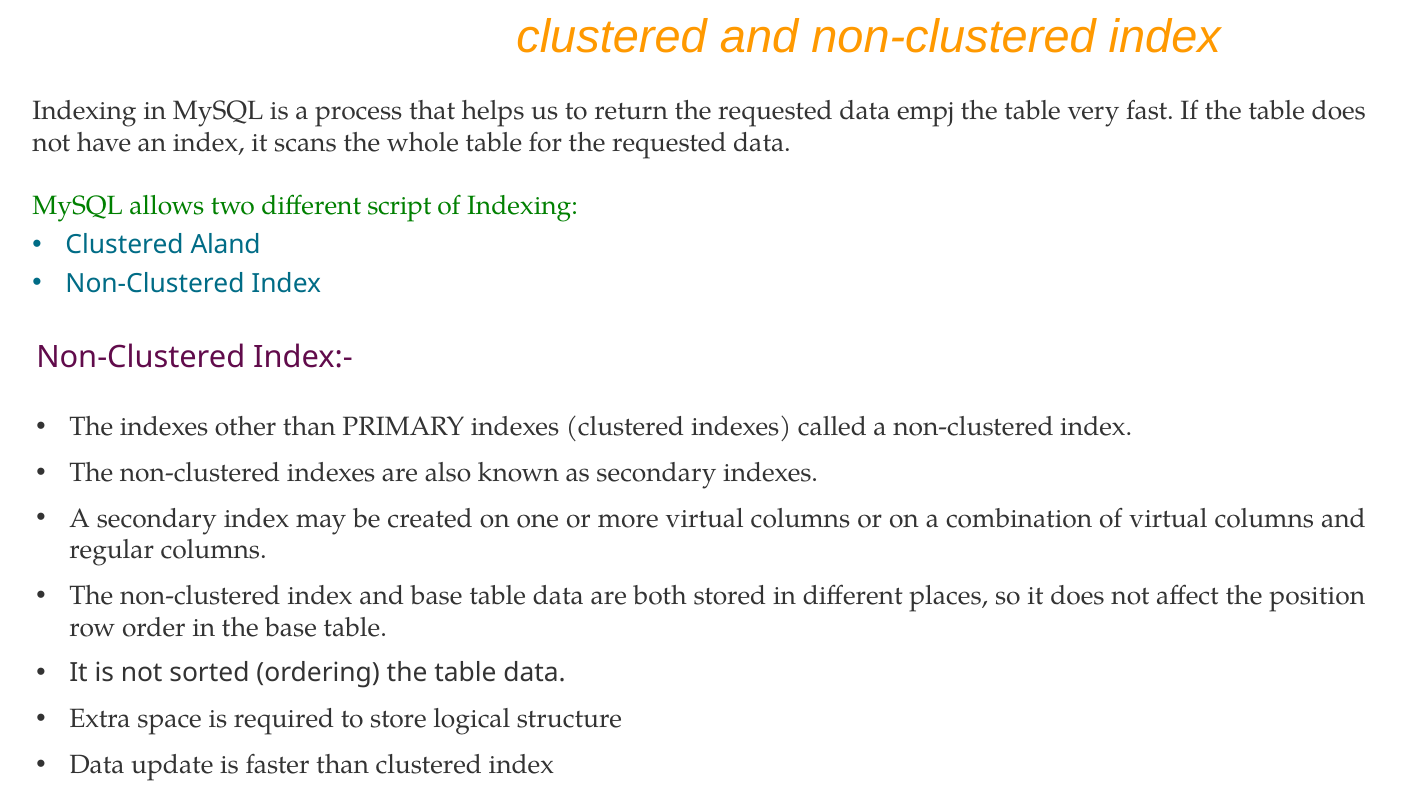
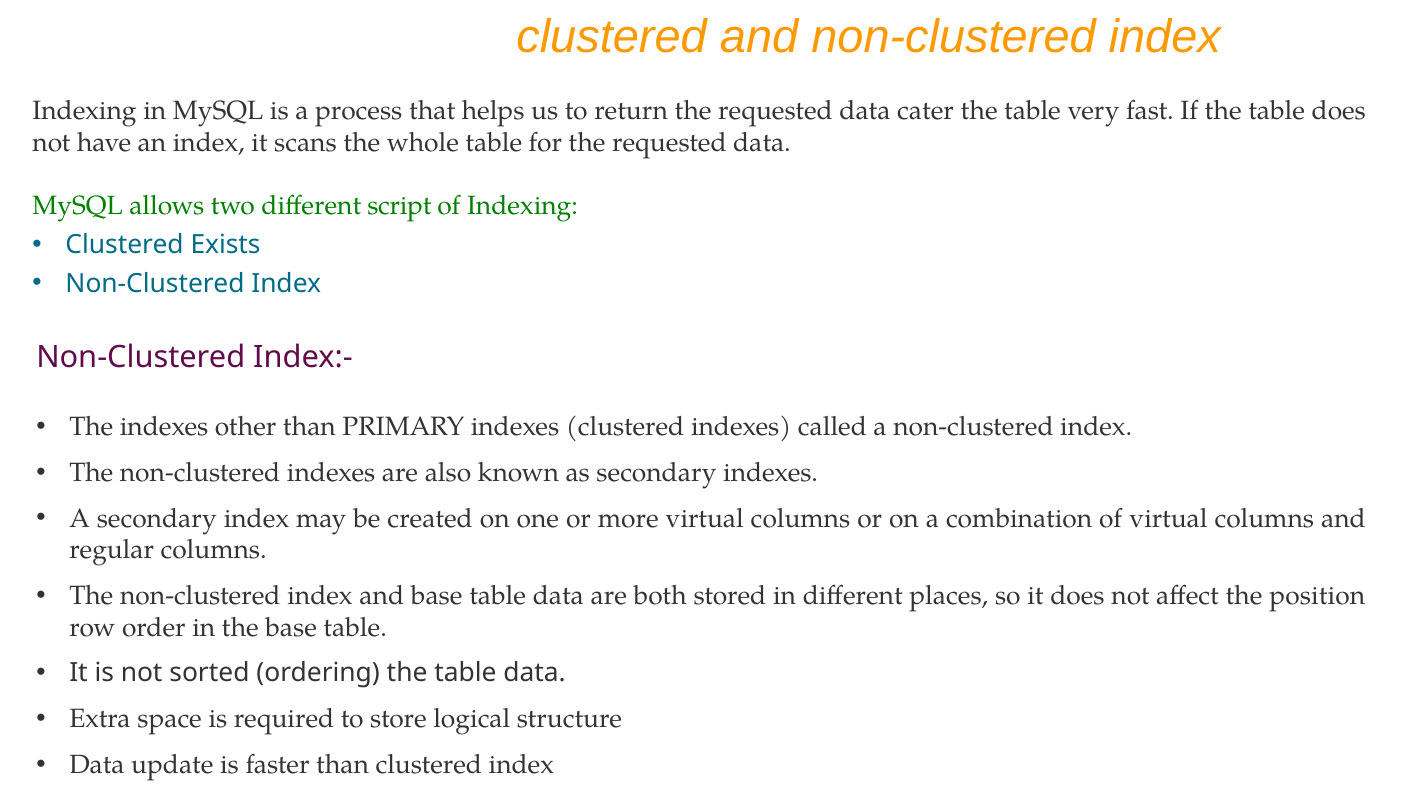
empj: empj -> cater
Aland: Aland -> Exists
